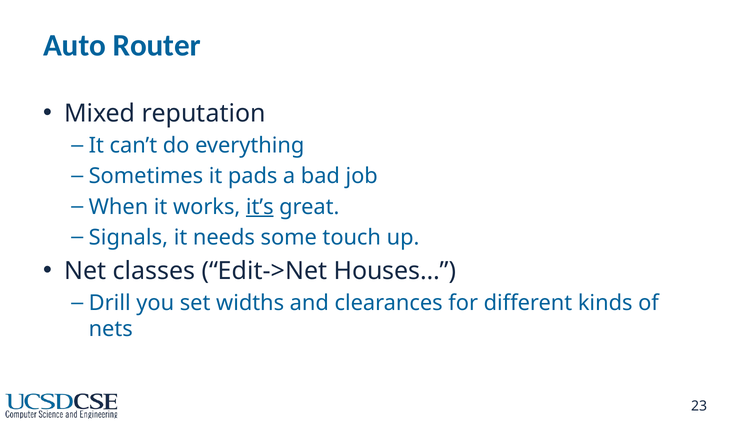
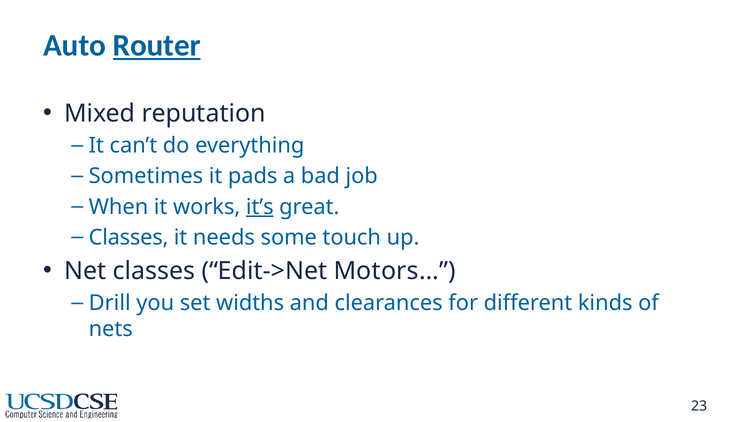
Router underline: none -> present
Signals at (128, 237): Signals -> Classes
Houses…: Houses… -> Motors…
